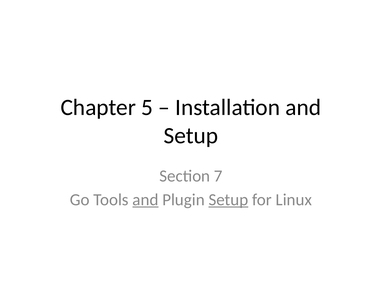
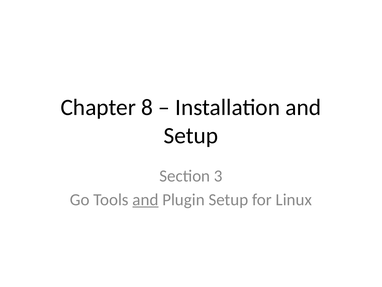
5: 5 -> 8
7: 7 -> 3
Setup at (228, 199) underline: present -> none
